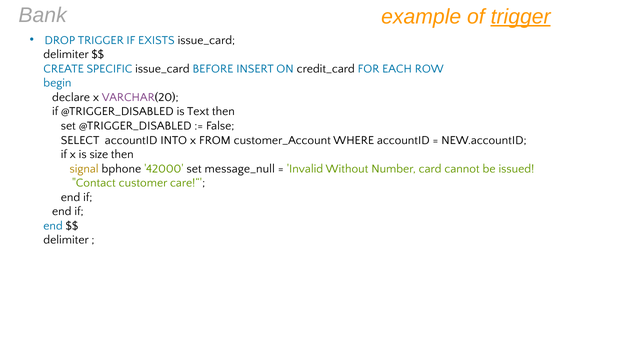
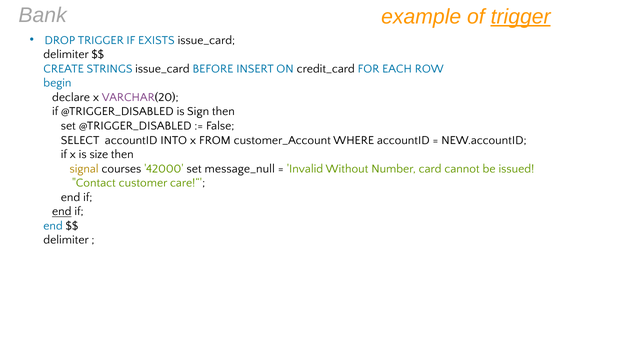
SPECIFIC: SPECIFIC -> STRINGS
Text: Text -> Sign
bphone: bphone -> courses
end at (62, 212) underline: none -> present
